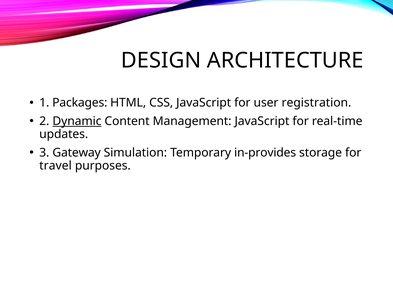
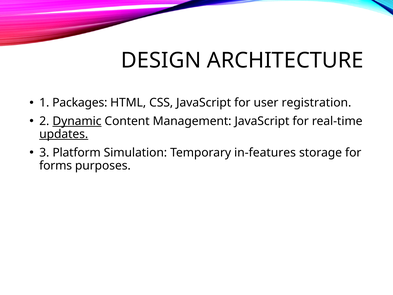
updates underline: none -> present
Gateway: Gateway -> Platform
in-provides: in-provides -> in-features
travel: travel -> forms
